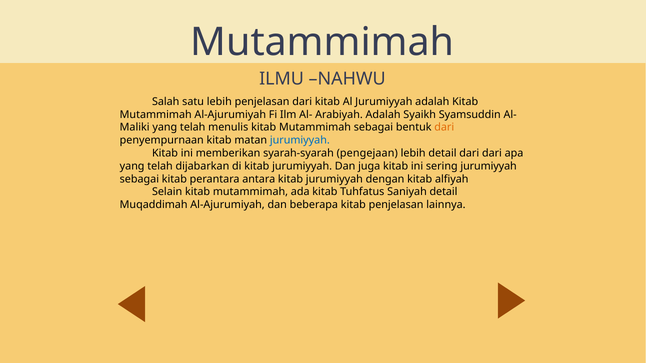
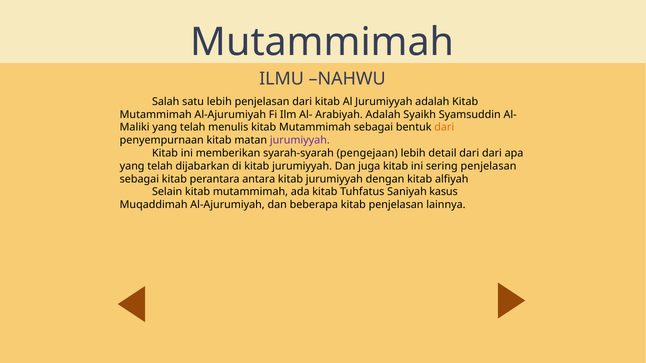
jurumiyyah at (300, 140) colour: blue -> purple
sering jurumiyyah: jurumiyyah -> penjelasan
Saniyah detail: detail -> kasus
